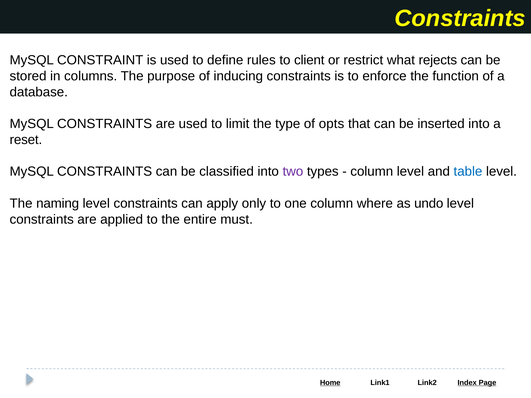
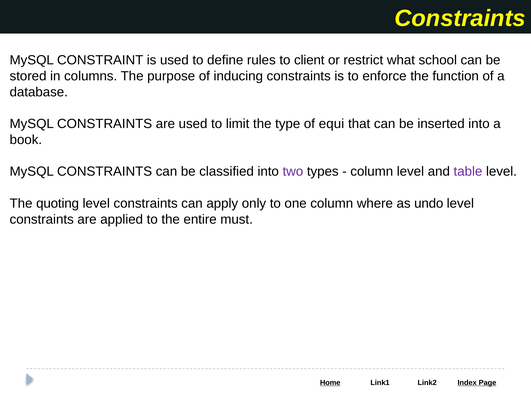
rejects: rejects -> school
opts: opts -> equi
reset: reset -> book
table colour: blue -> purple
naming: naming -> quoting
